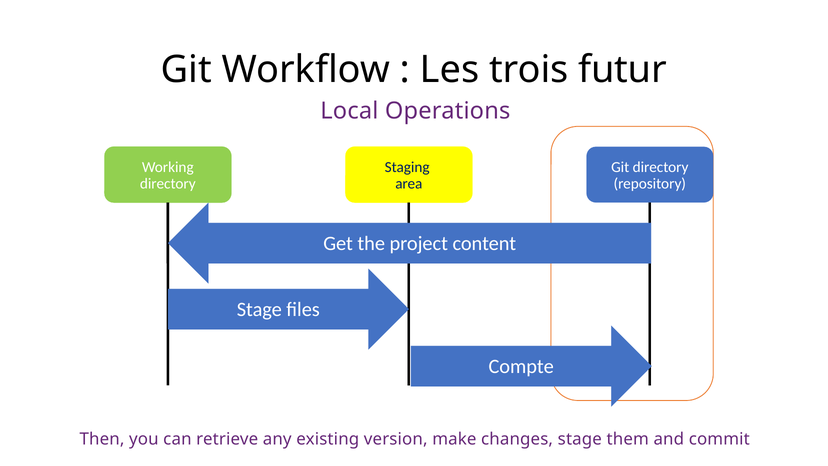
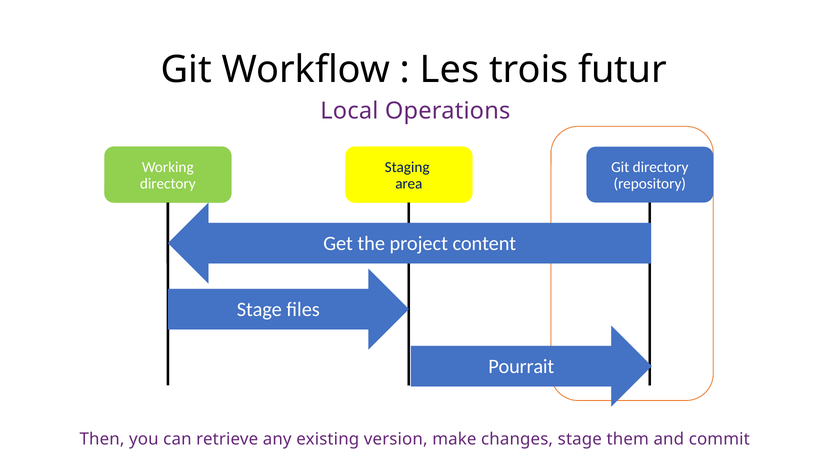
Compte: Compte -> Pourrait
